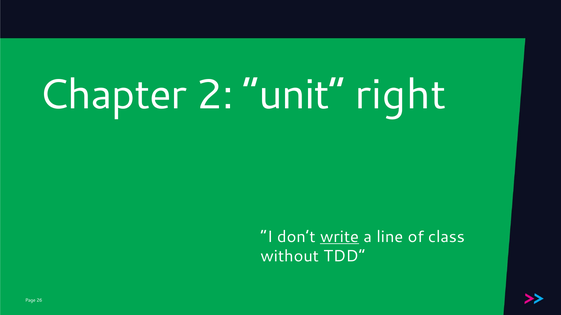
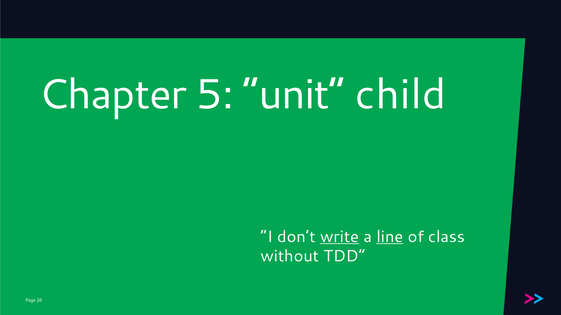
2: 2 -> 5
right: right -> child
line underline: none -> present
